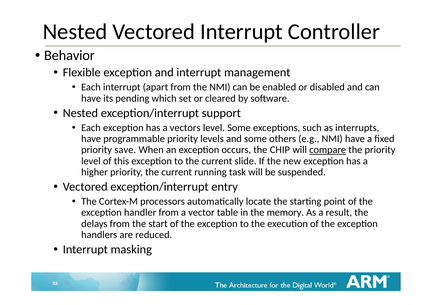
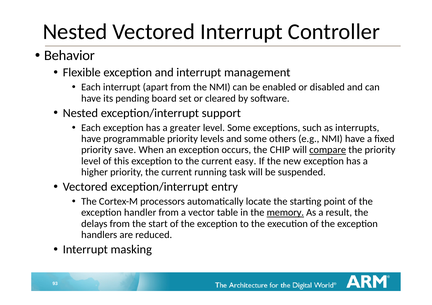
which: which -> board
vectors: vectors -> greater
slide: slide -> easy
memory underline: none -> present
